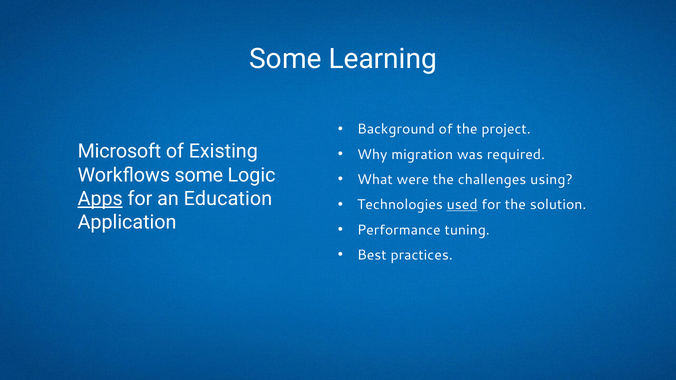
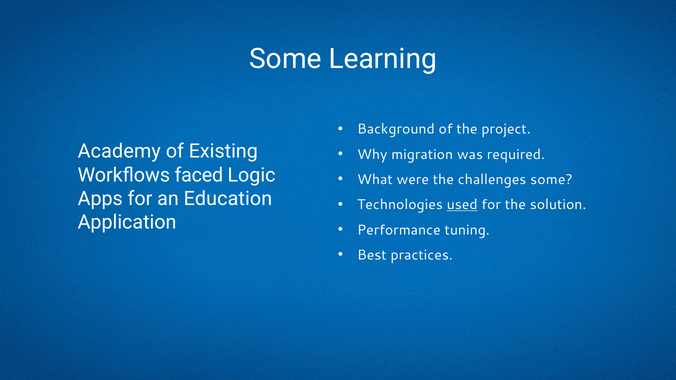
Microsoft: Microsoft -> Academy
Workflows some: some -> faced
challenges using: using -> some
Apps underline: present -> none
